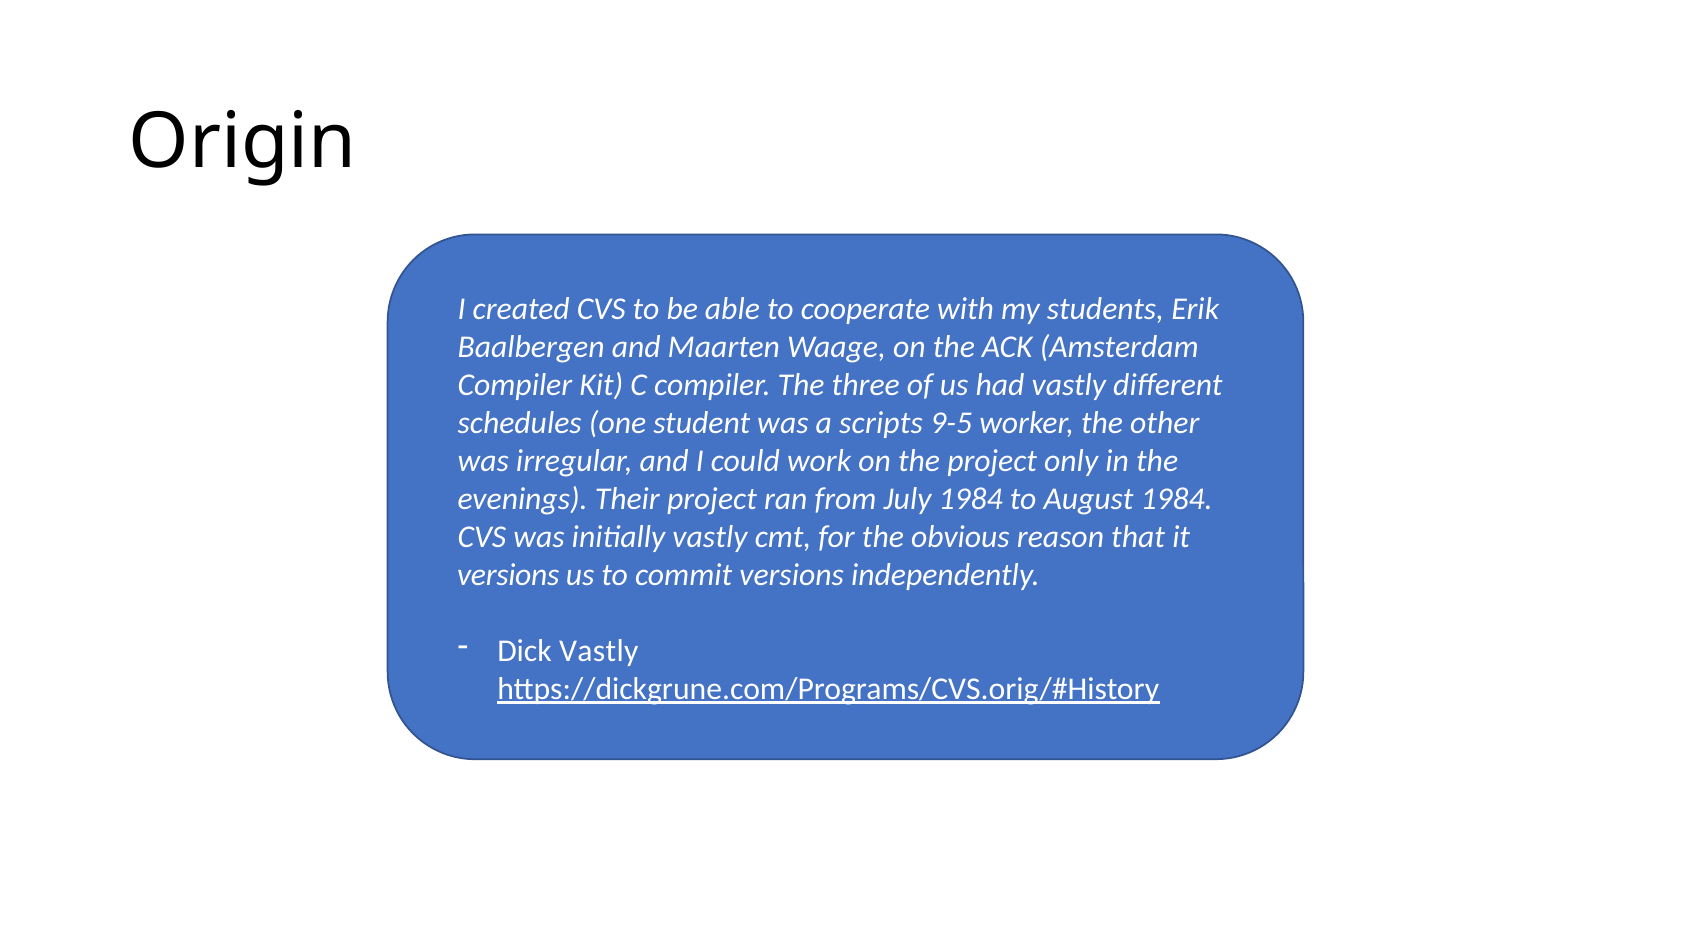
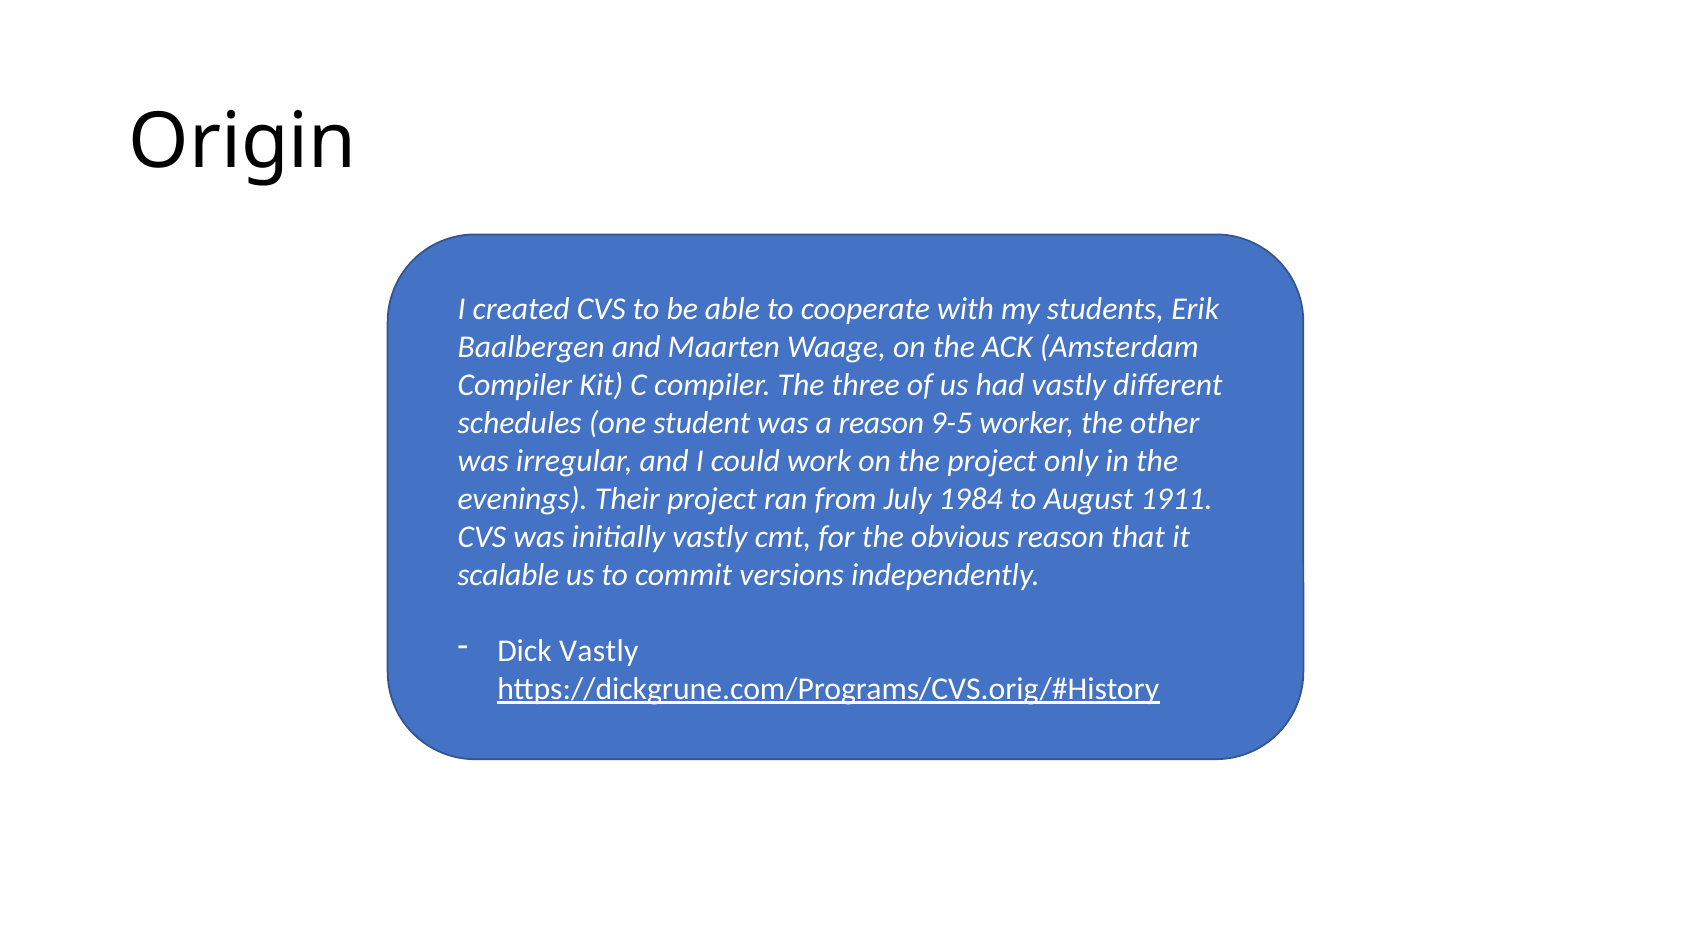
a scripts: scripts -> reason
August 1984: 1984 -> 1911
versions at (508, 575): versions -> scalable
